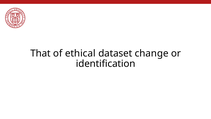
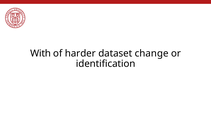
That: That -> With
ethical: ethical -> harder
